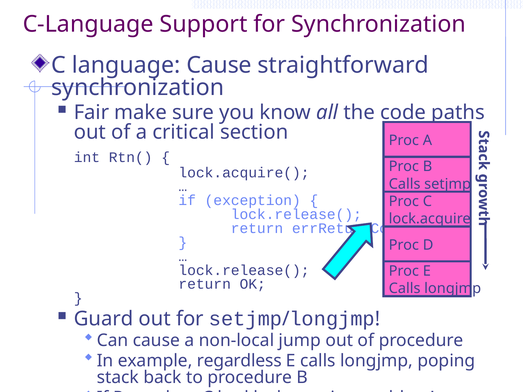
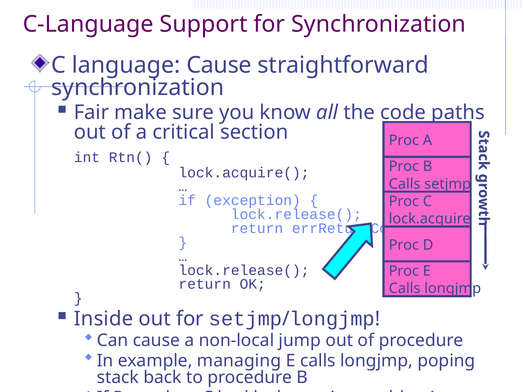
Guard: Guard -> Inside
regardless: regardless -> managing
